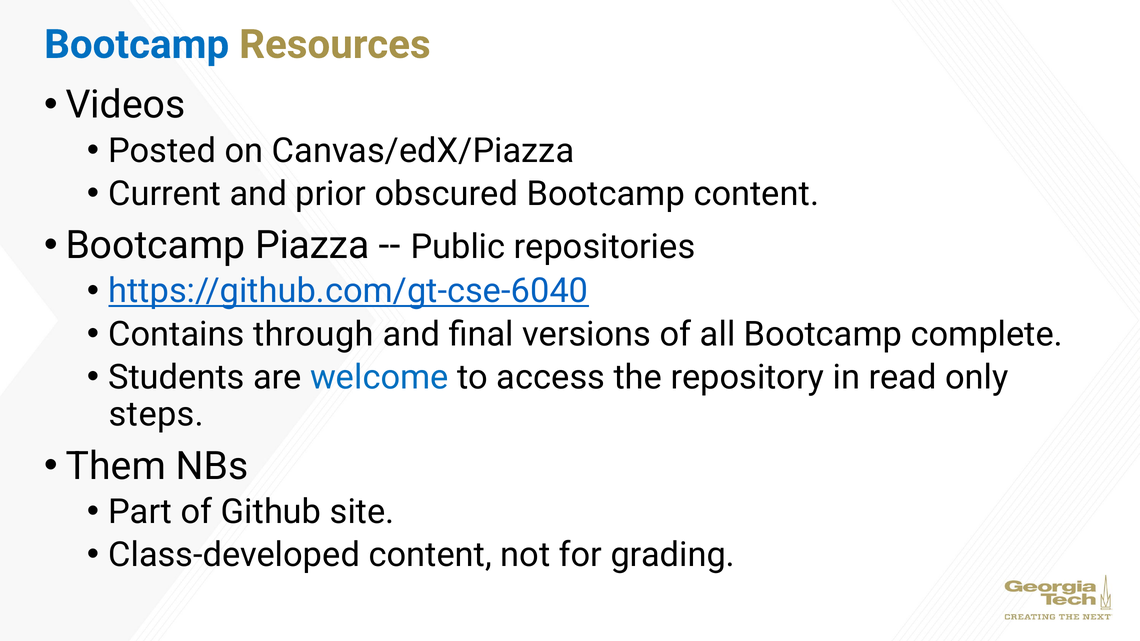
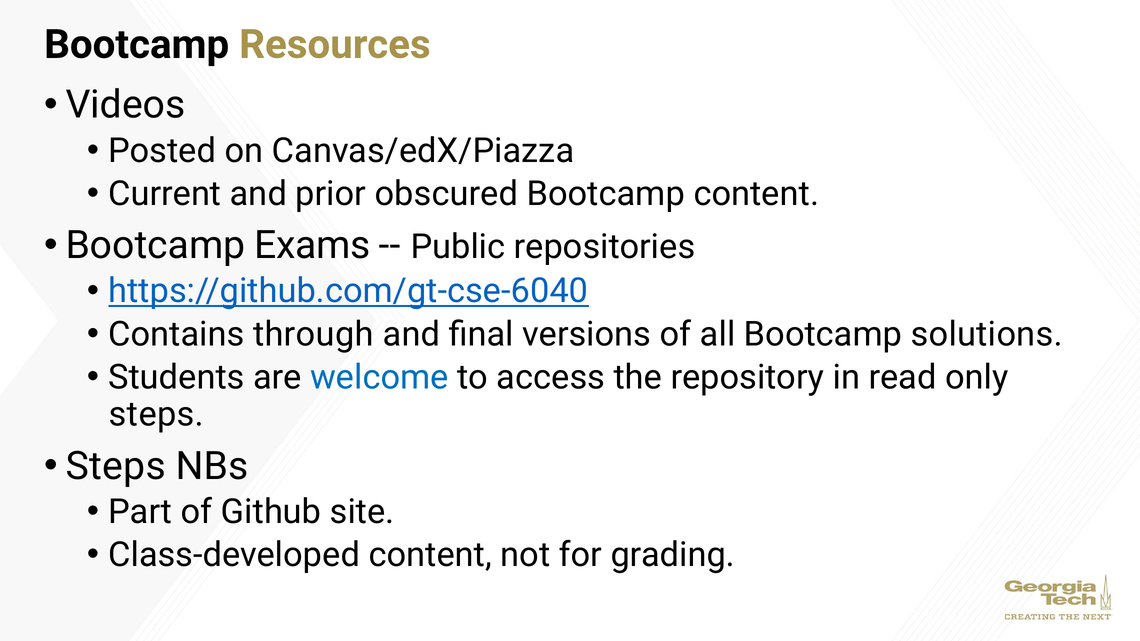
Bootcamp at (137, 45) colour: blue -> black
Piazza: Piazza -> Exams
complete: complete -> solutions
Them at (116, 466): Them -> Steps
